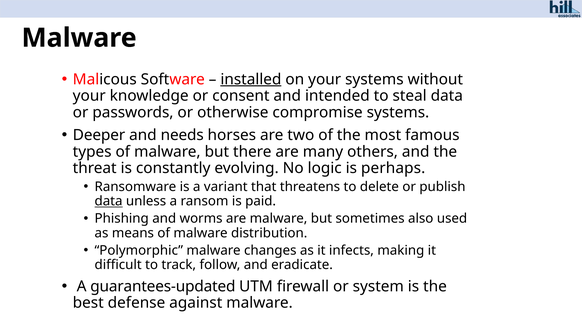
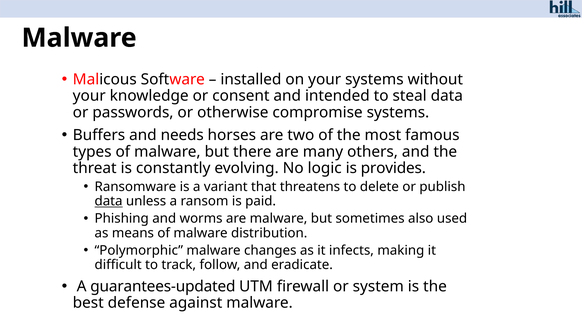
installed underline: present -> none
Deeper: Deeper -> Buffers
perhaps: perhaps -> provides
